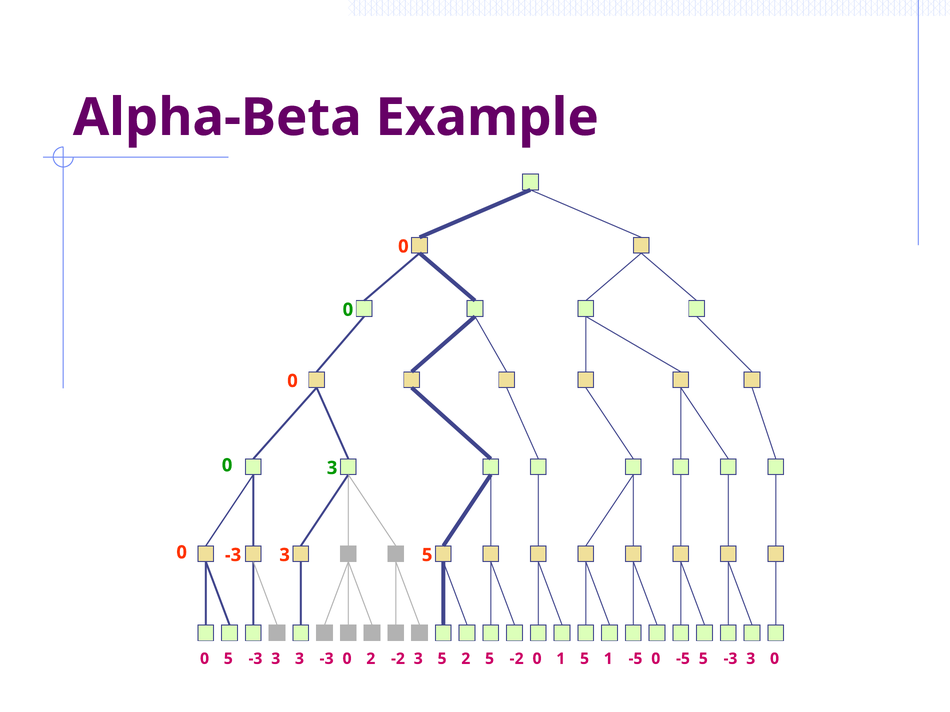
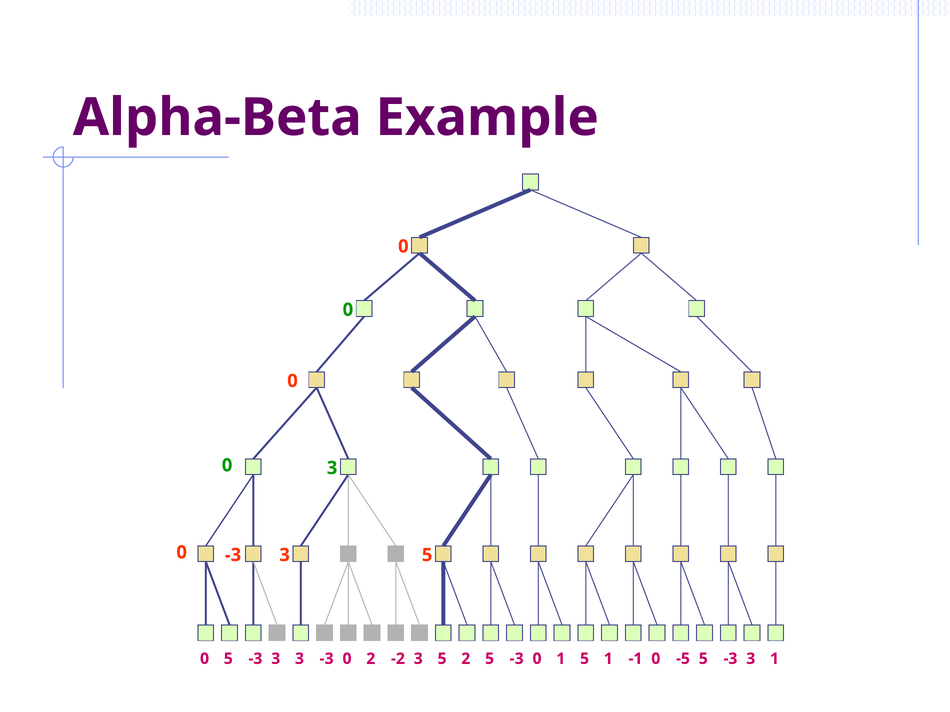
-2 at (517, 659): -2 -> -3
1 -5: -5 -> -1
5 3 0: 0 -> 1
